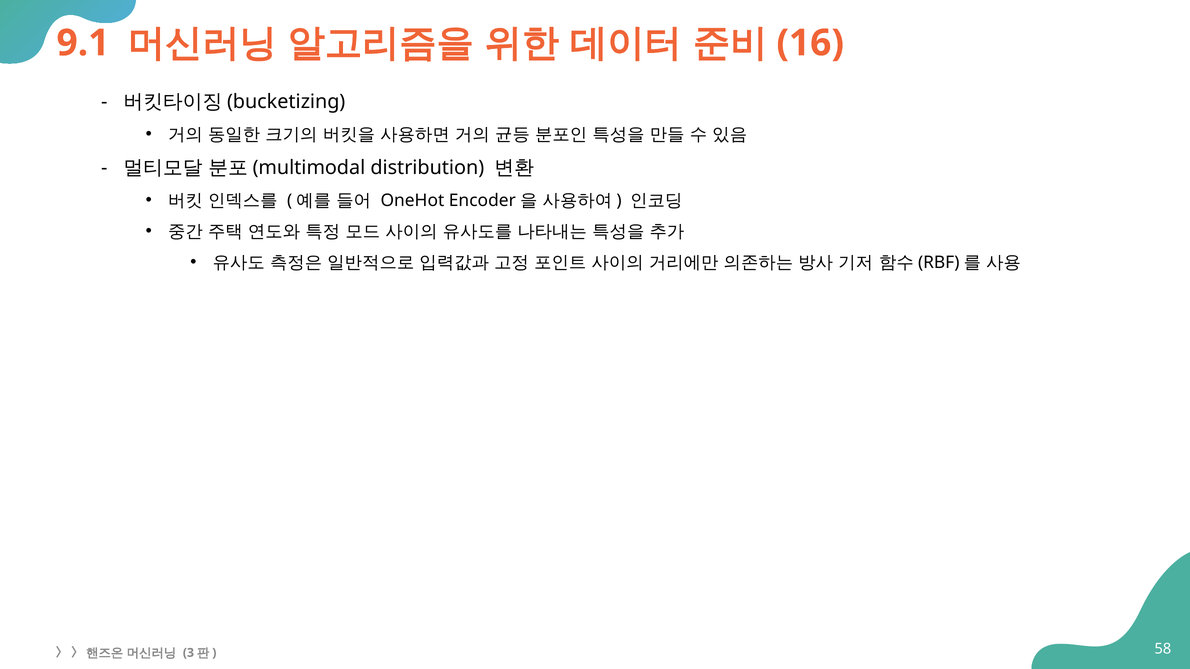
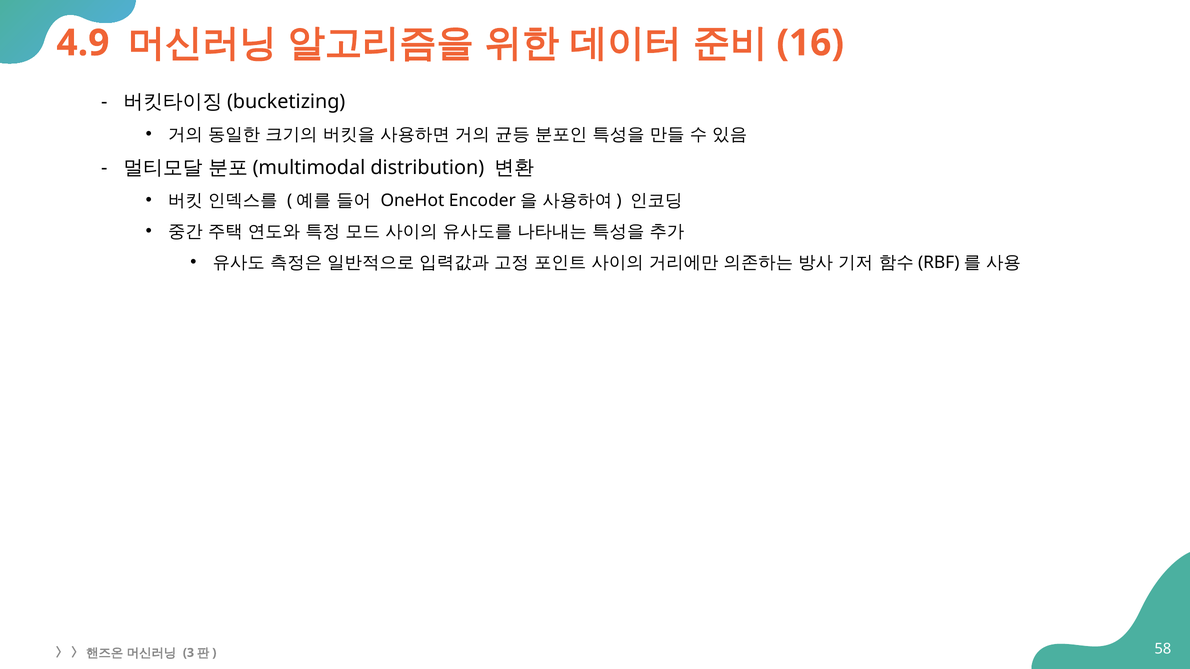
9.1: 9.1 -> 4.9
